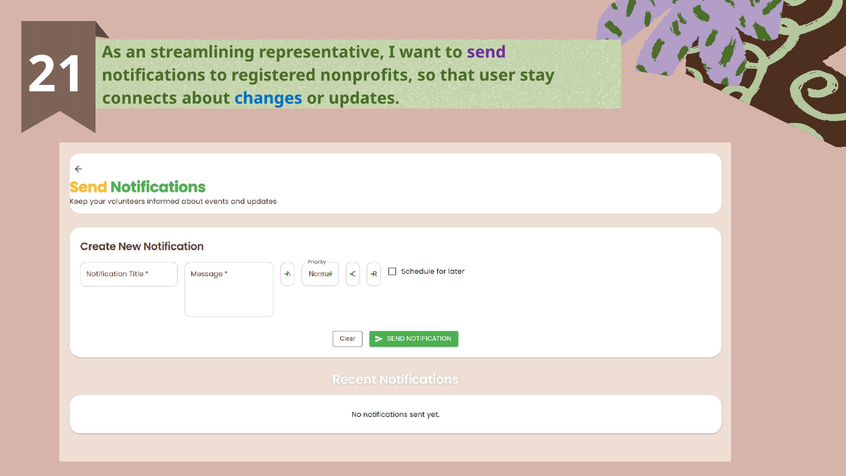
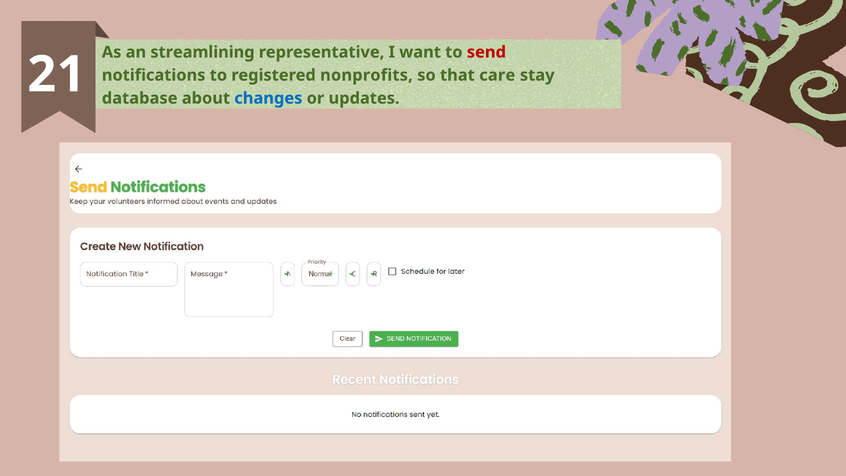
send colour: purple -> red
user: user -> care
connects: connects -> database
